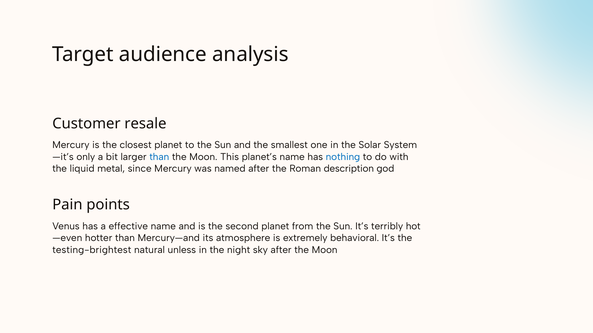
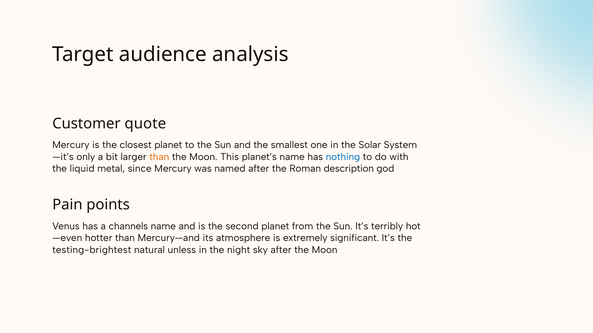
resale: resale -> quote
than at (159, 157) colour: blue -> orange
effective: effective -> channels
behavioral: behavioral -> significant
